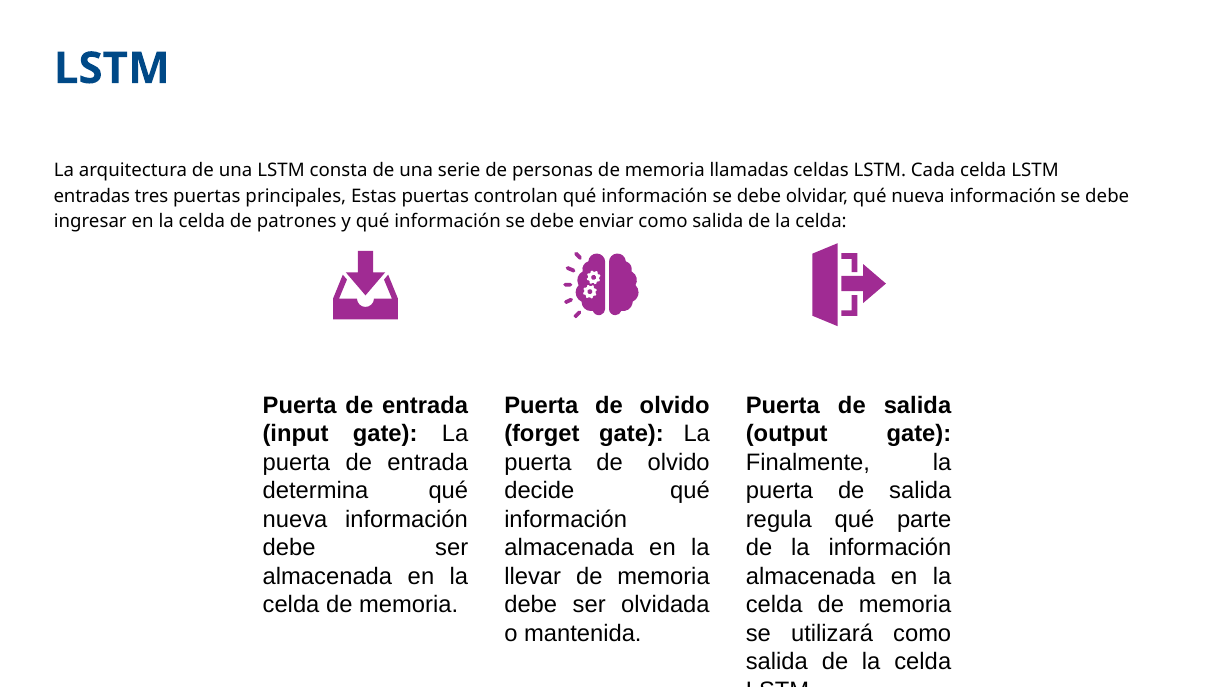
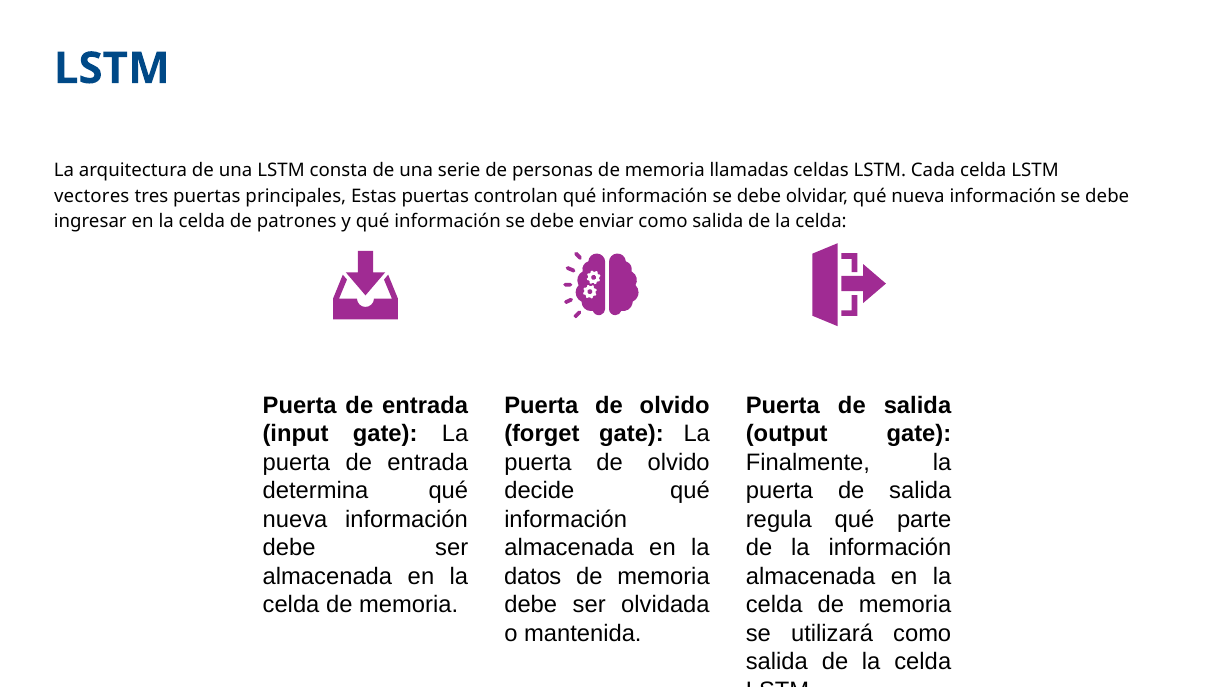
entradas: entradas -> vectores
llevar: llevar -> datos
